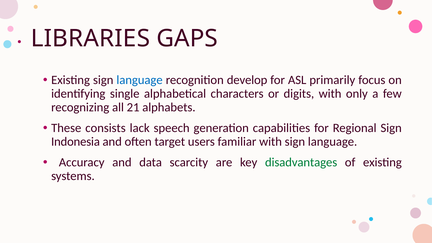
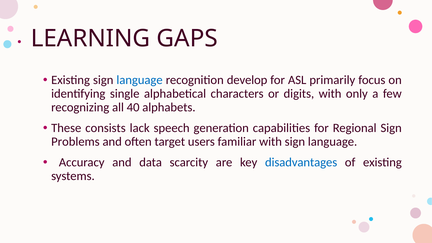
LIBRARIES: LIBRARIES -> LEARNING
21: 21 -> 40
Indonesia: Indonesia -> Problems
disadvantages colour: green -> blue
